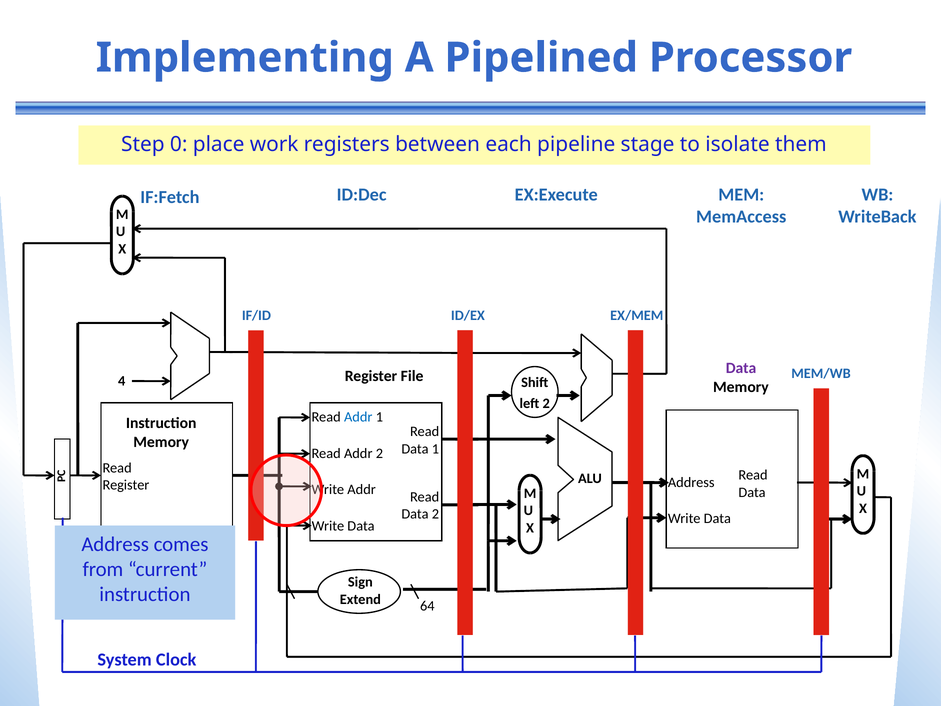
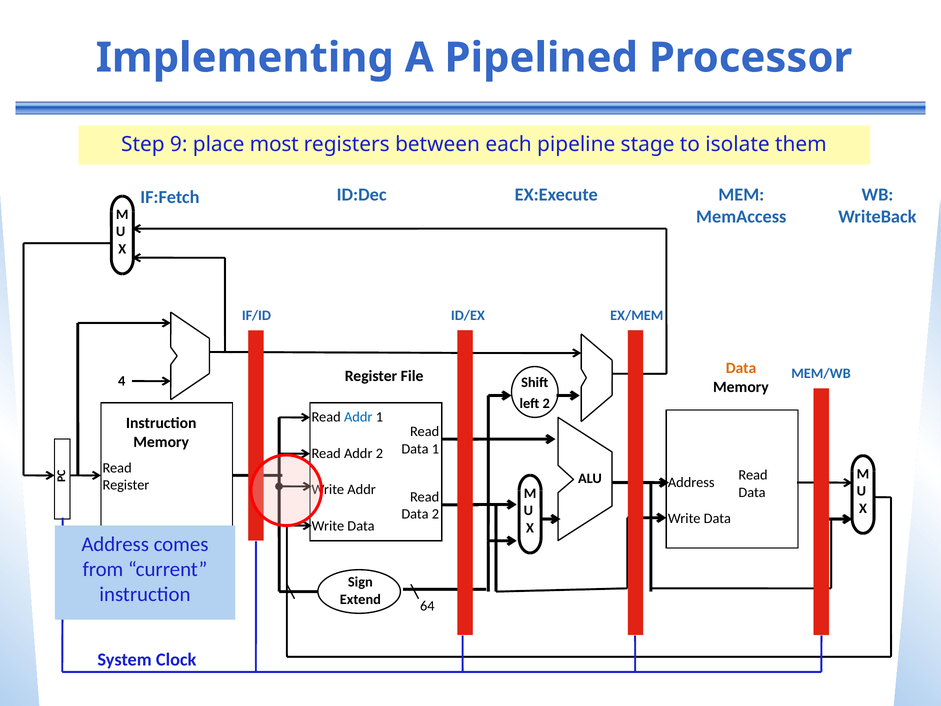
0: 0 -> 9
work: work -> most
Data at (741, 368) colour: purple -> orange
